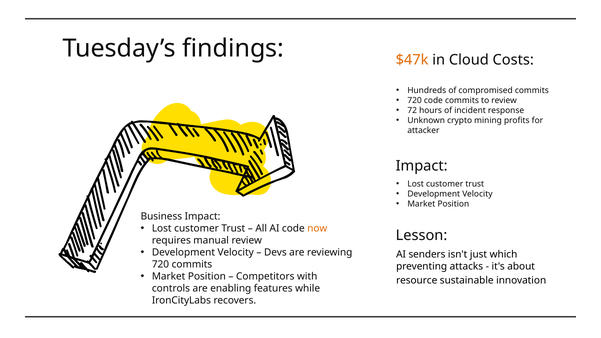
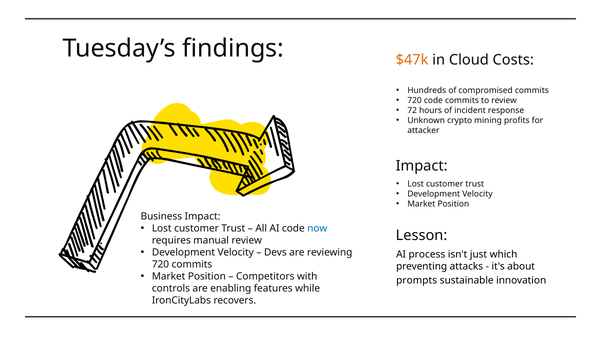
now colour: orange -> blue
senders: senders -> process
resource: resource -> prompts
